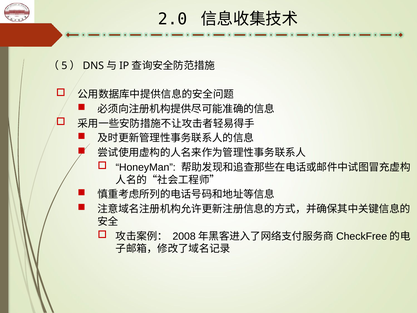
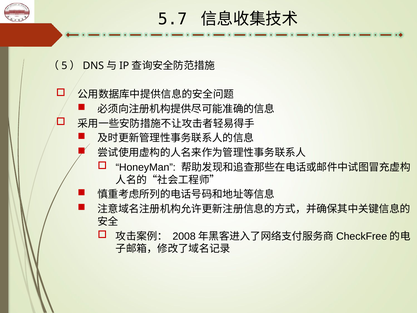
2.0: 2.0 -> 5.7
